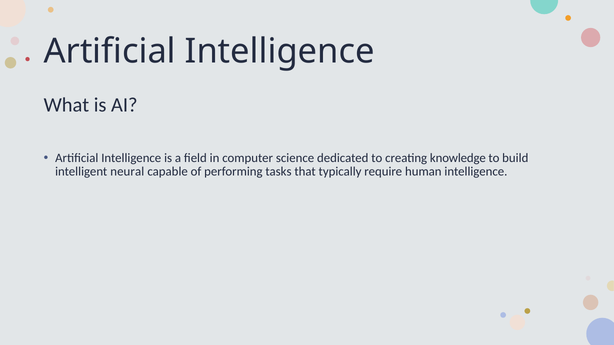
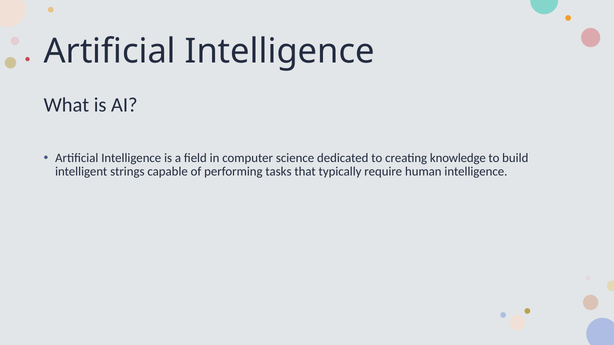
neural: neural -> strings
